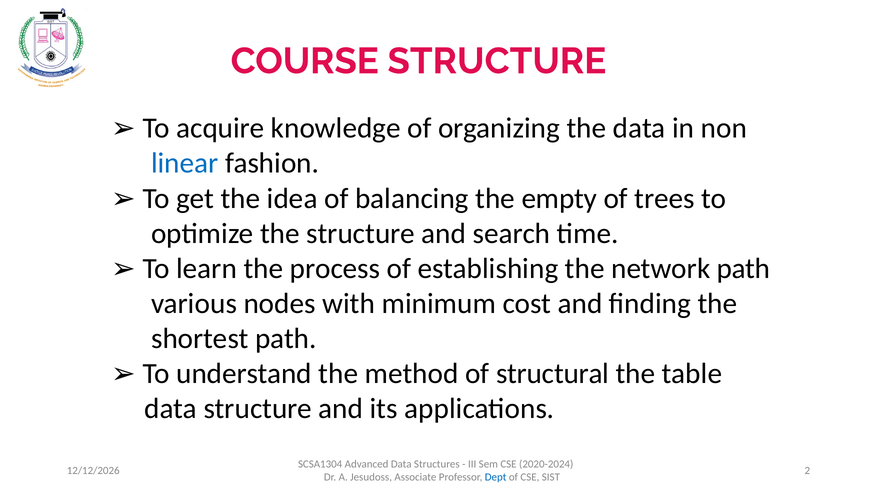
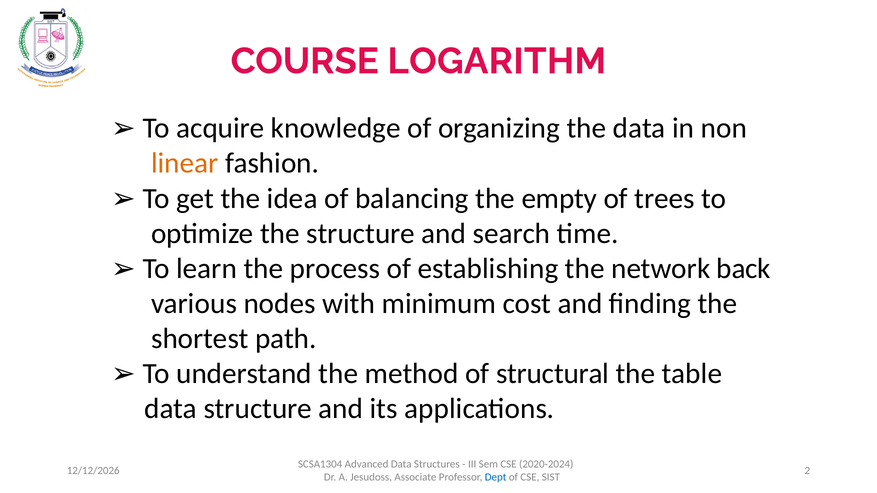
COURSE STRUCTURE: STRUCTURE -> LOGARITHM
linear colour: blue -> orange
network path: path -> back
